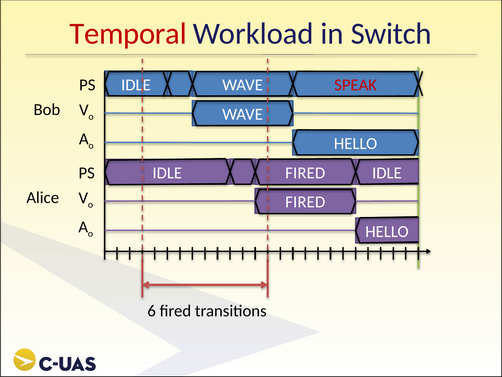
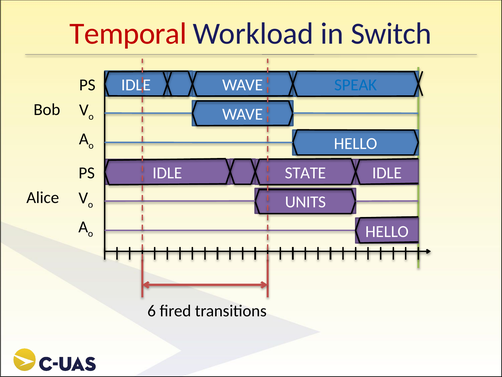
SPEAK colour: red -> blue
FIRED at (305, 173): FIRED -> STATE
FIRED at (305, 202): FIRED -> UNITS
